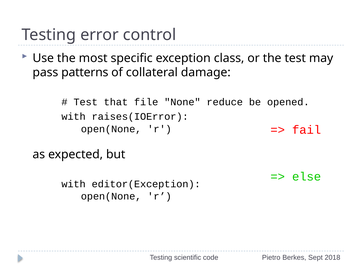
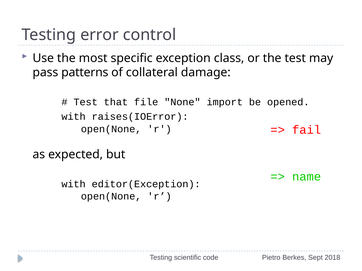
reduce: reduce -> import
else: else -> name
